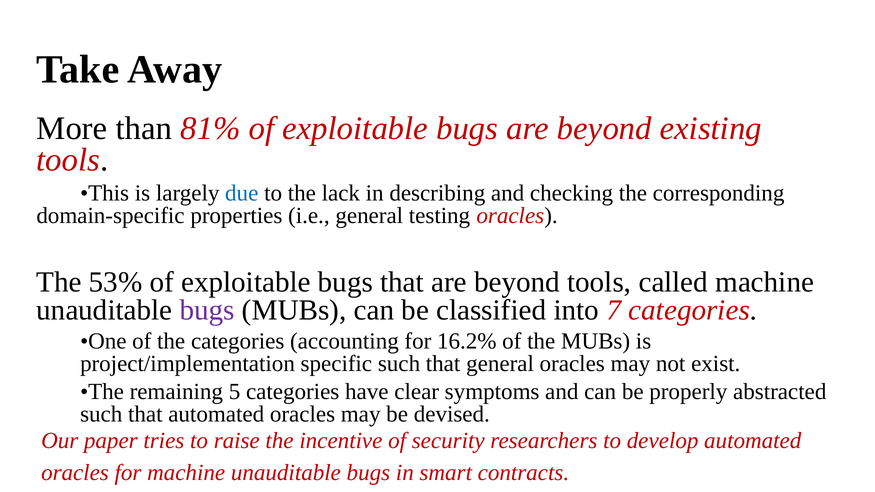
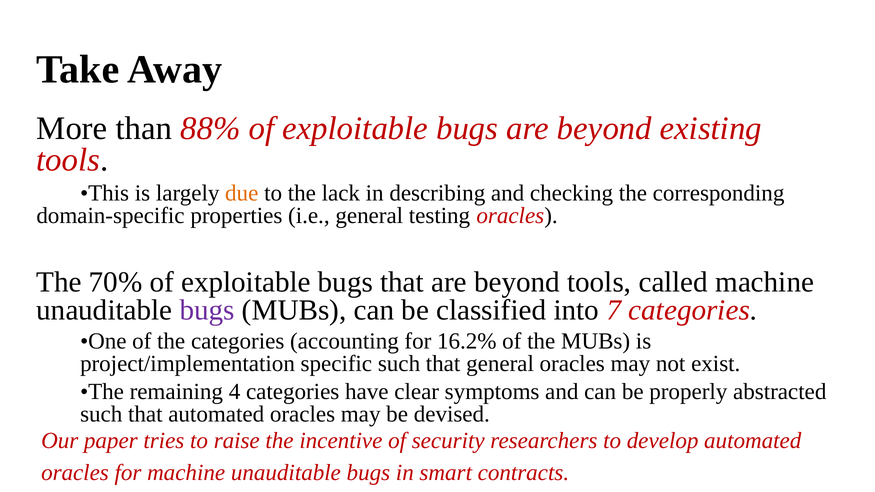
81%: 81% -> 88%
due colour: blue -> orange
53%: 53% -> 70%
5: 5 -> 4
